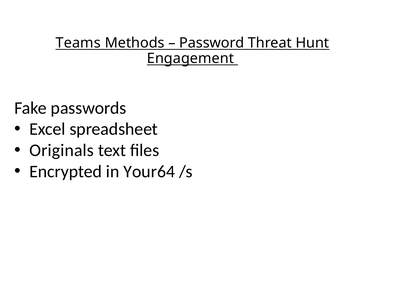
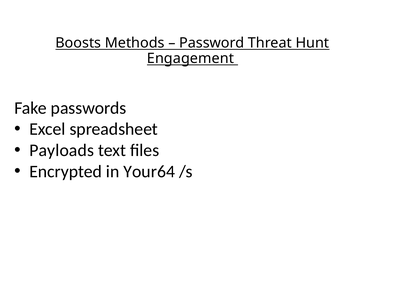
Teams: Teams -> Boosts
Originals: Originals -> Payloads
